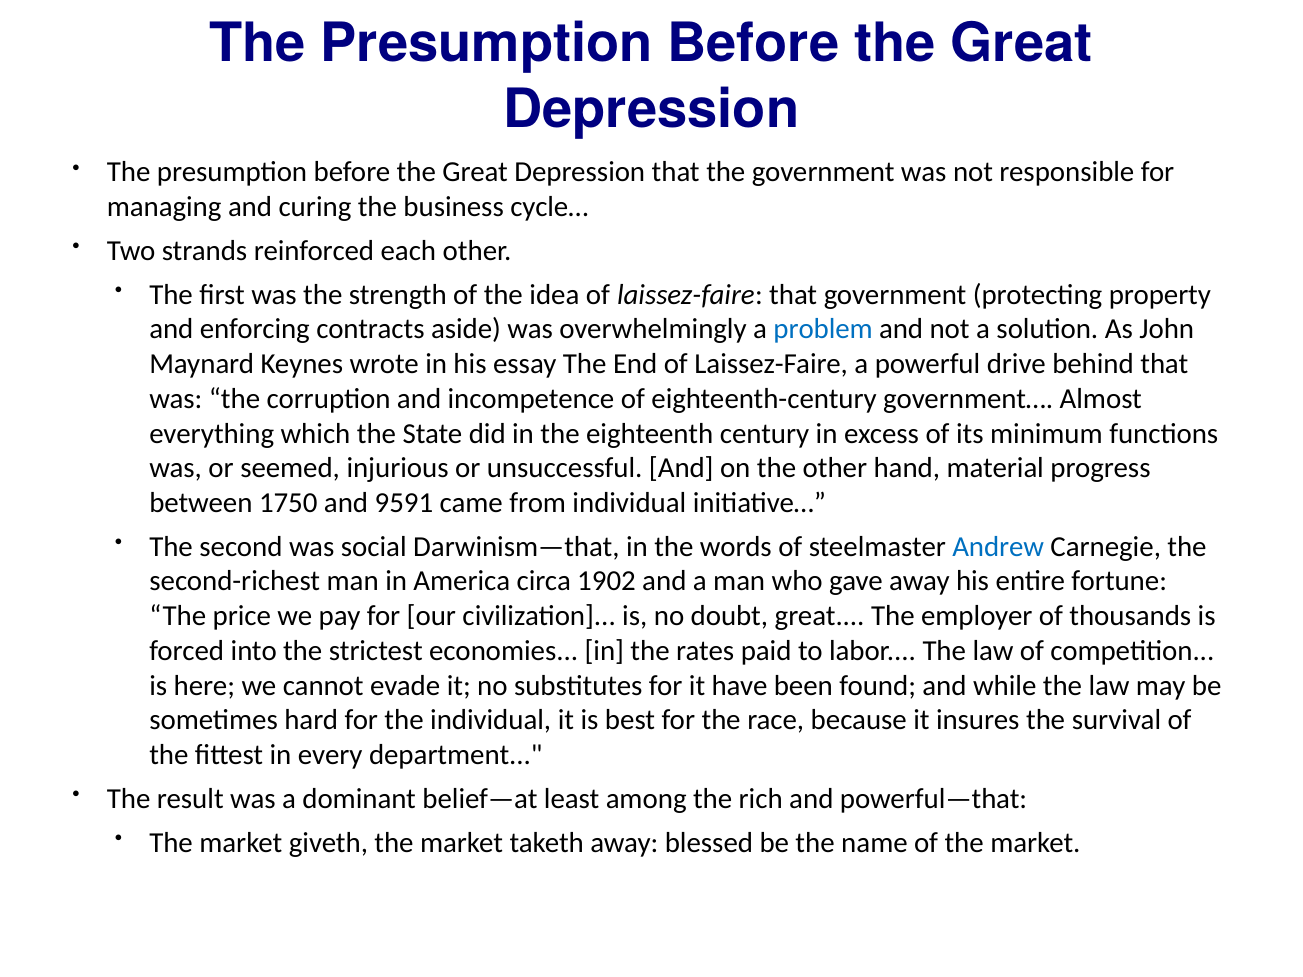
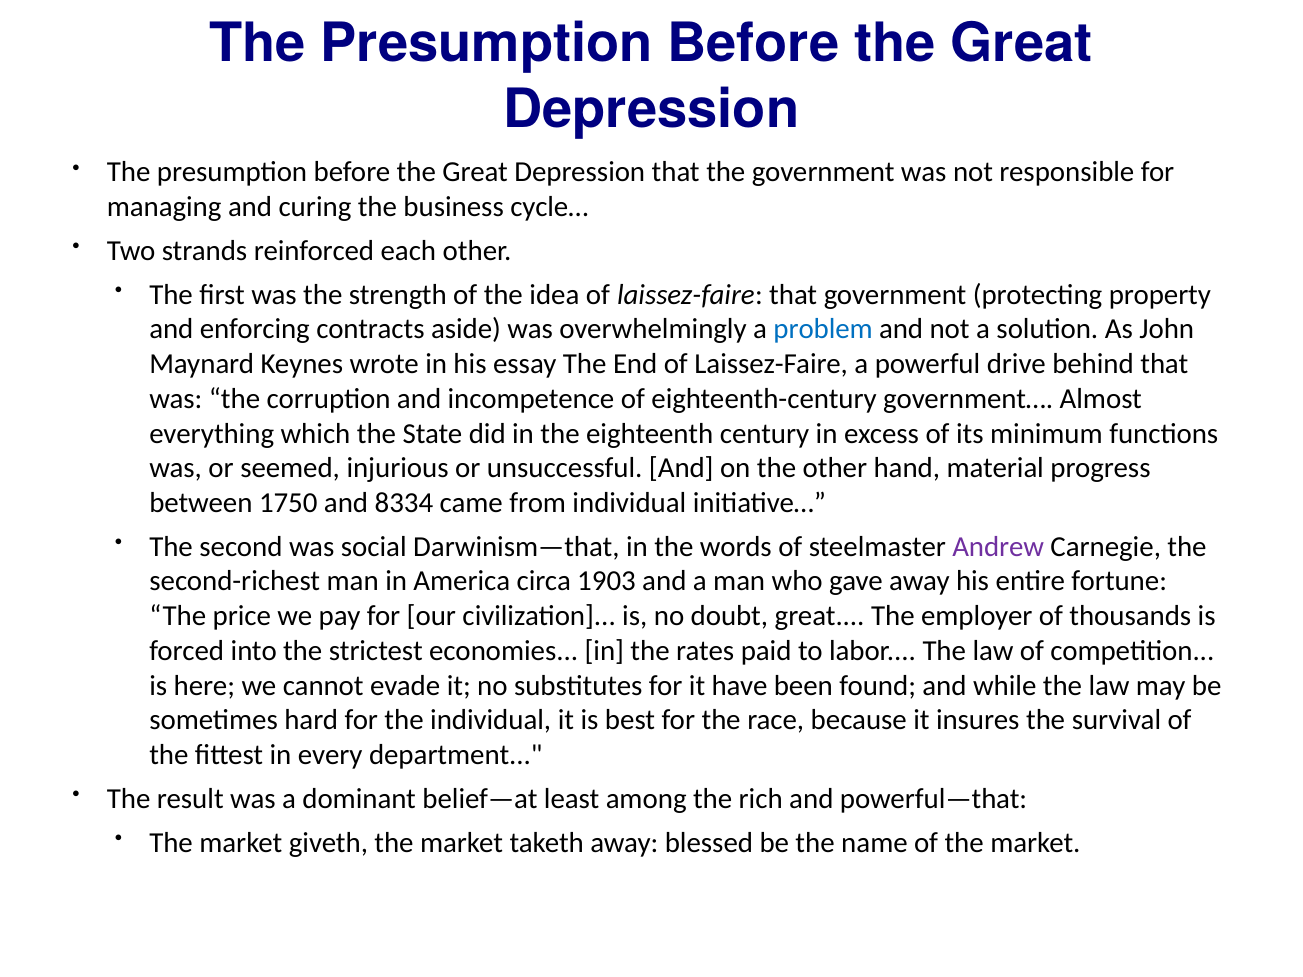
9591: 9591 -> 8334
Andrew colour: blue -> purple
1902: 1902 -> 1903
